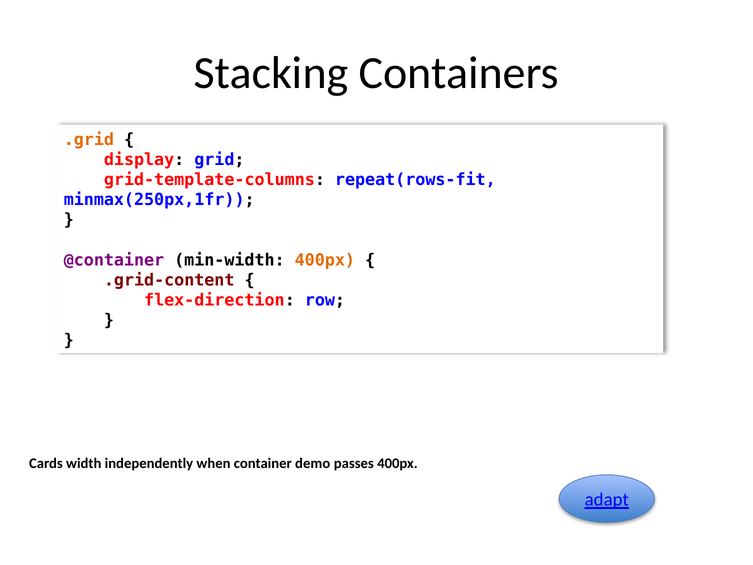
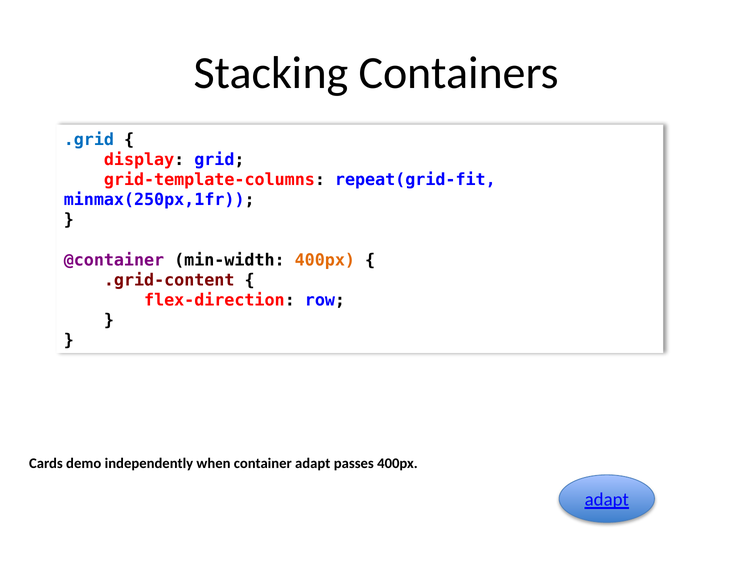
.grid colour: orange -> blue
repeat(rows-fit: repeat(rows-fit -> repeat(grid-fit
width: width -> demo
container demo: demo -> adapt
